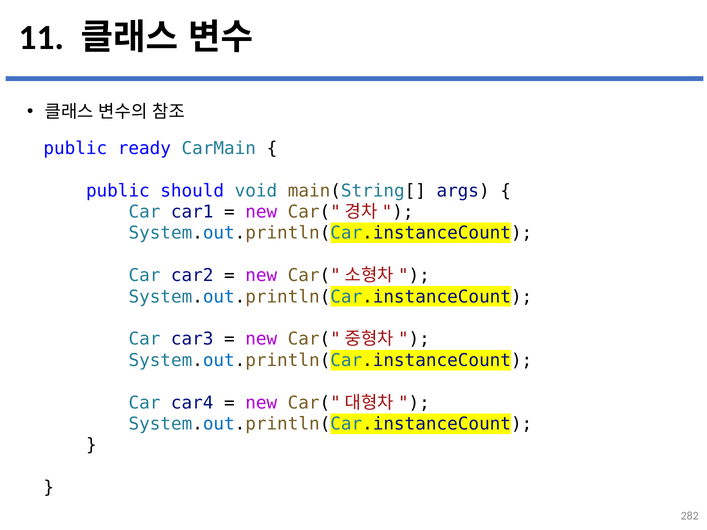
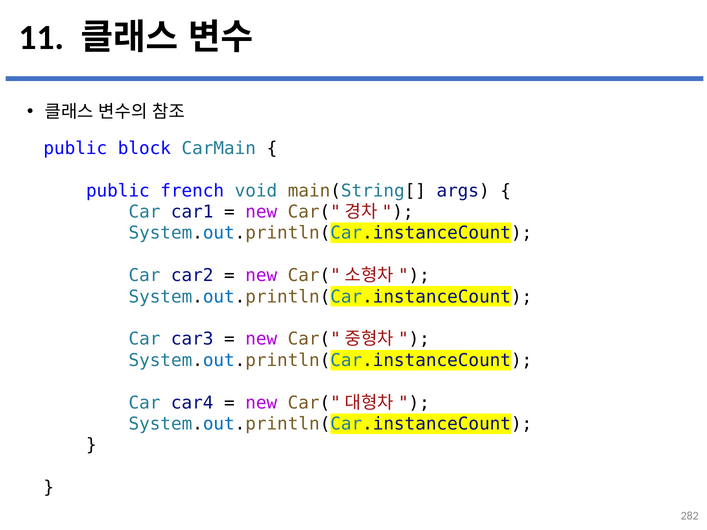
ready: ready -> block
should: should -> french
